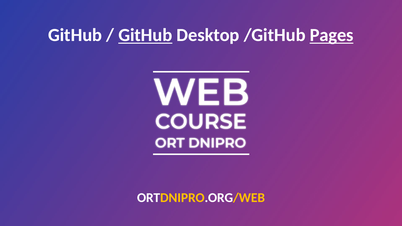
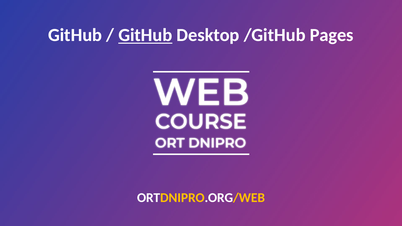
Pages underline: present -> none
